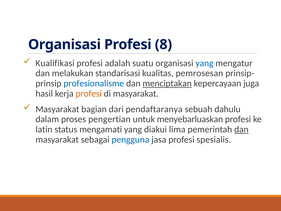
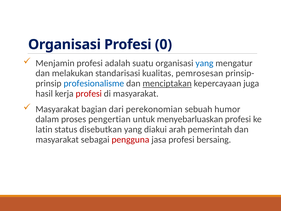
8: 8 -> 0
Kualifikasi: Kualifikasi -> Menjamin
profesi at (89, 93) colour: orange -> red
pendaftaranya: pendaftaranya -> perekonomian
dahulu: dahulu -> humor
mengamati: mengamati -> disebutkan
lima: lima -> arah
dan at (241, 129) underline: present -> none
pengguna colour: blue -> red
spesialis: spesialis -> bersaing
